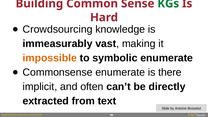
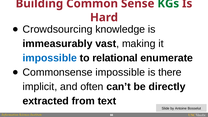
impossible at (50, 58) colour: orange -> blue
symbolic: symbolic -> relational
Commonsense enumerate: enumerate -> impossible
